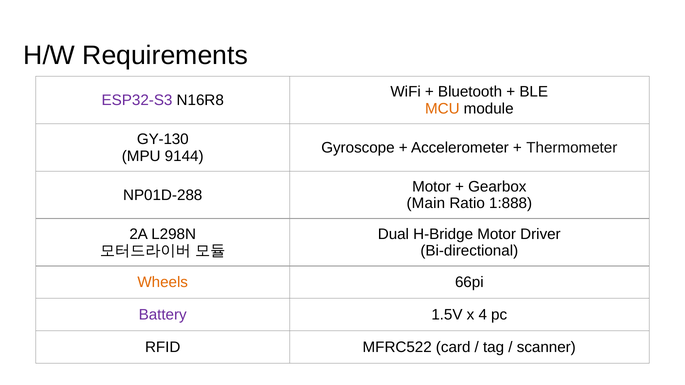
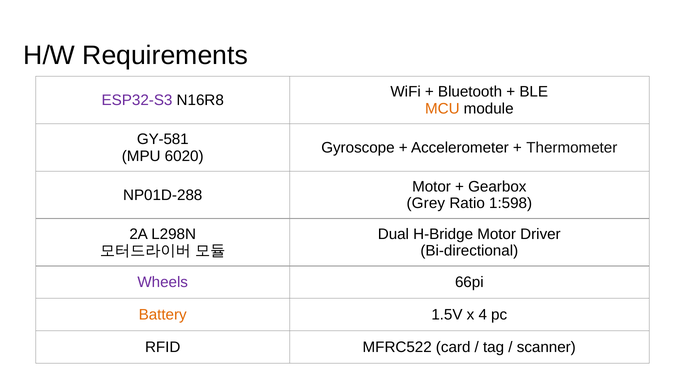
GY-130: GY-130 -> GY-581
9144: 9144 -> 6020
Main: Main -> Grey
1:888: 1:888 -> 1:598
Wheels colour: orange -> purple
Battery colour: purple -> orange
